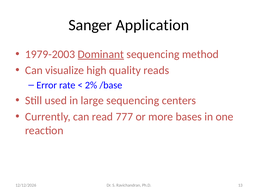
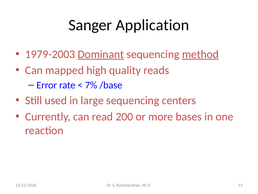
method underline: none -> present
visualize: visualize -> mapped
2%: 2% -> 7%
777: 777 -> 200
